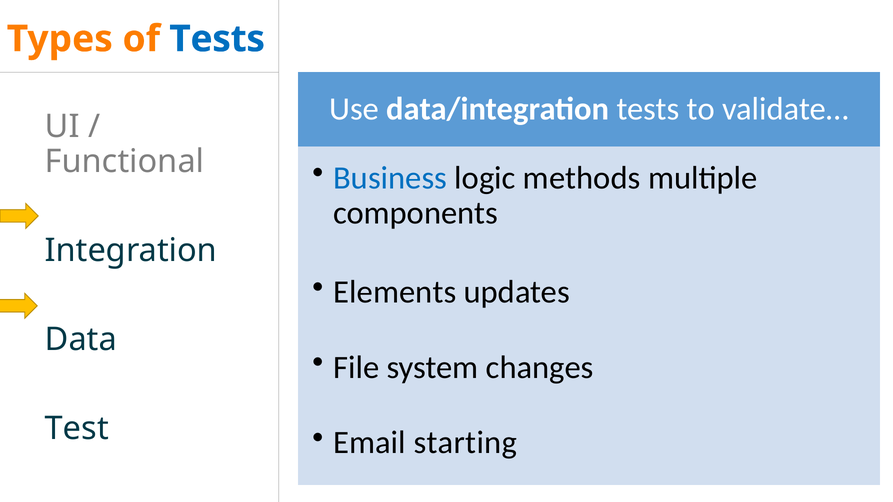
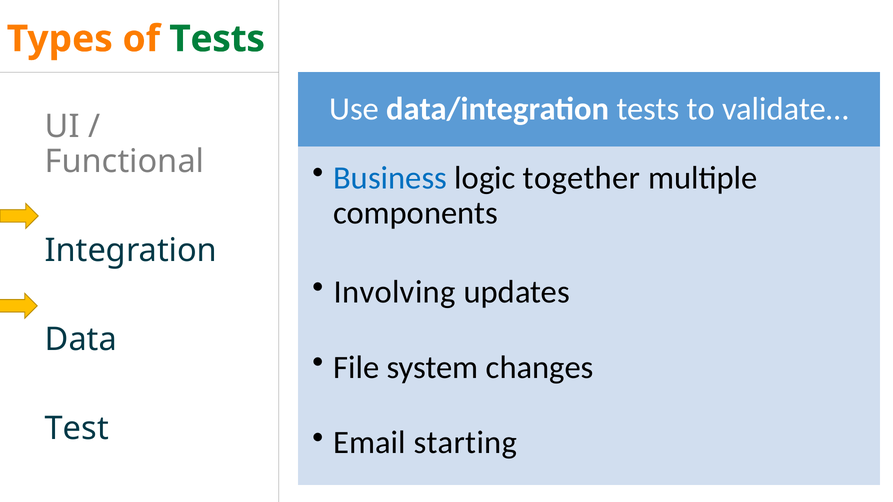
Tests at (217, 39) colour: blue -> green
methods: methods -> together
Elements: Elements -> Involving
